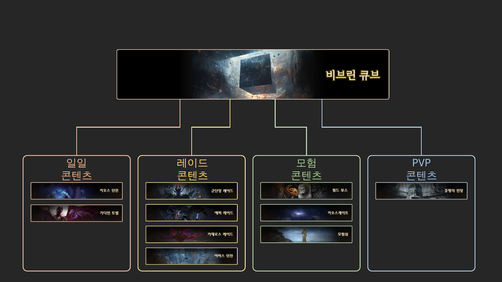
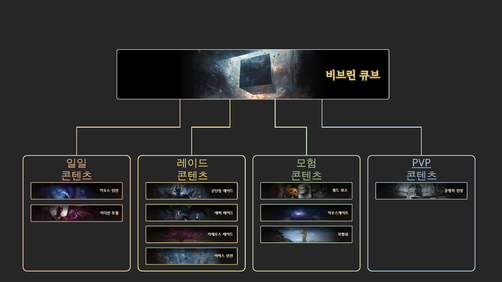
PVP underline: none -> present
